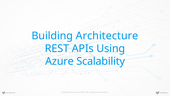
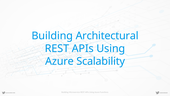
Architecture: Architecture -> Architectural
